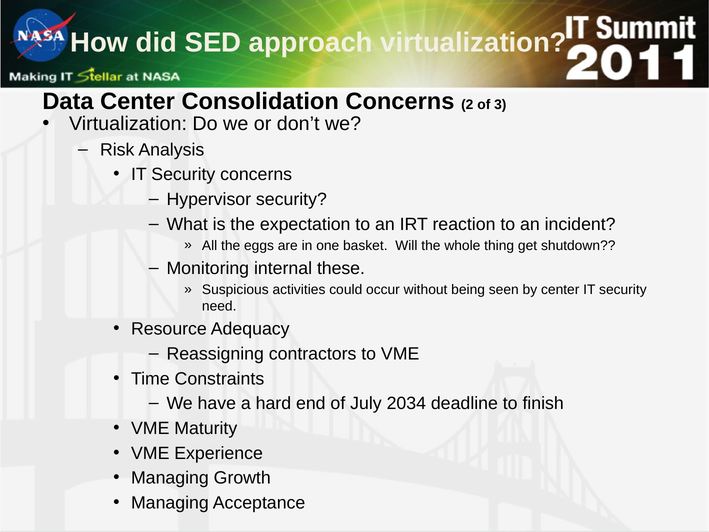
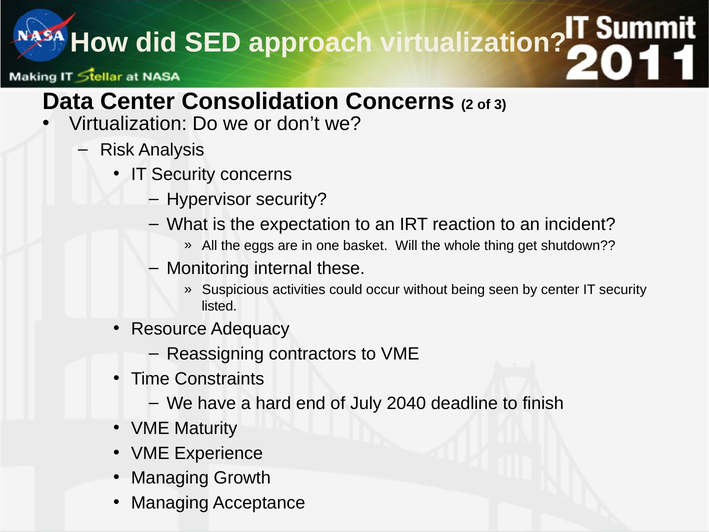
need: need -> listed
2034: 2034 -> 2040
